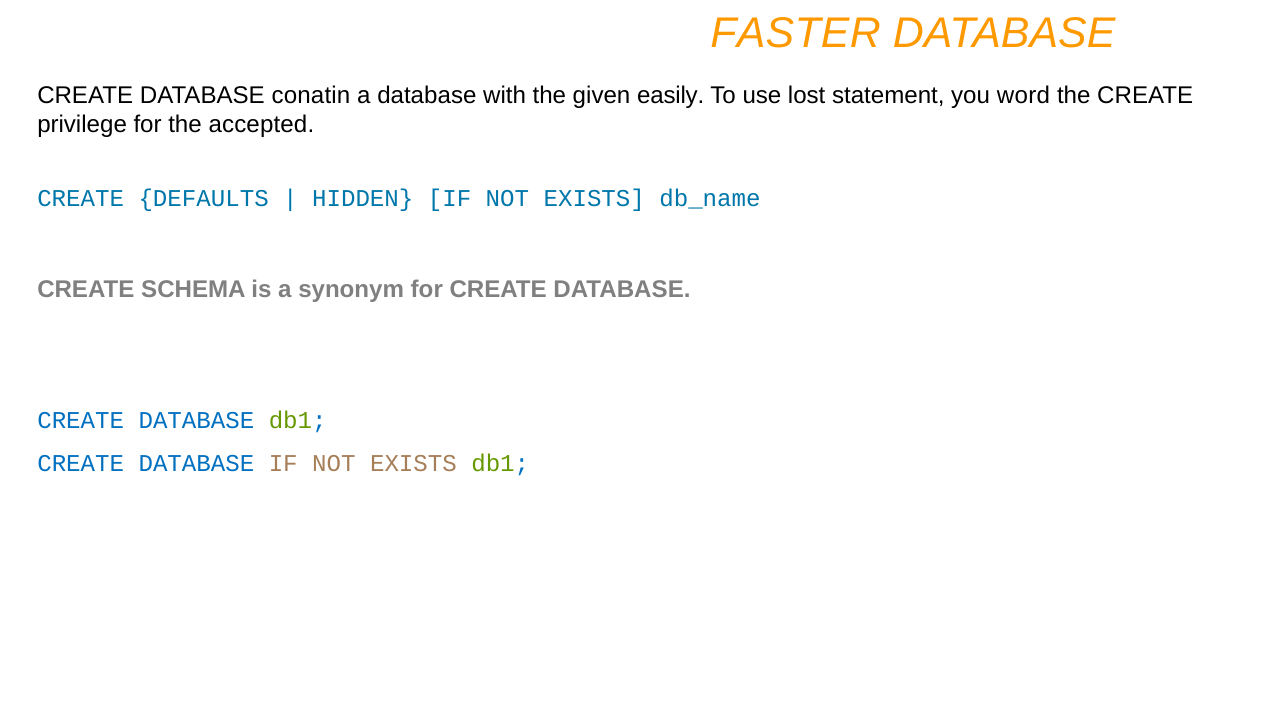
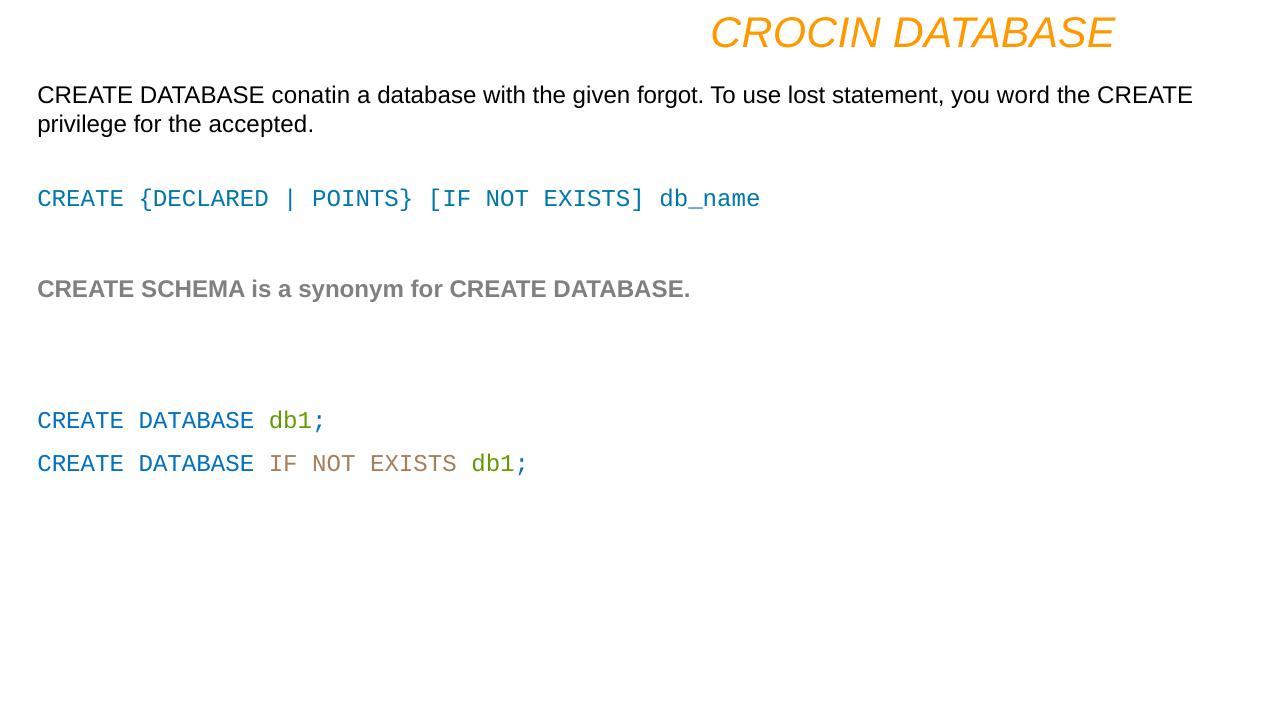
FASTER: FASTER -> CROCIN
easily: easily -> forgot
DEFAULTS: DEFAULTS -> DECLARED
HIDDEN: HIDDEN -> POINTS
